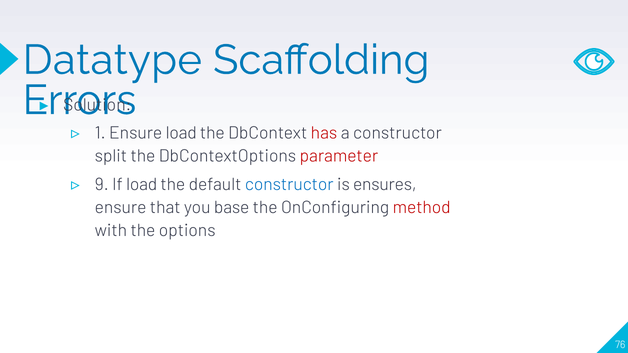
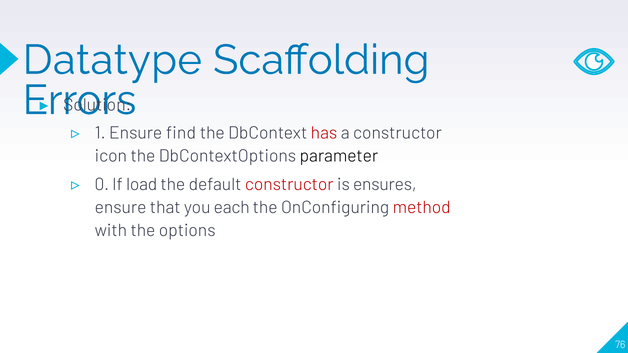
Ensure load: load -> find
split: split -> icon
parameter colour: red -> black
9: 9 -> 0
constructor at (289, 185) colour: blue -> red
base: base -> each
